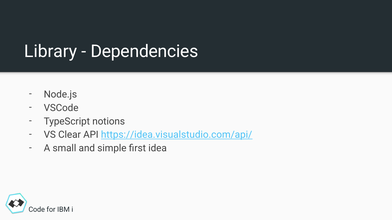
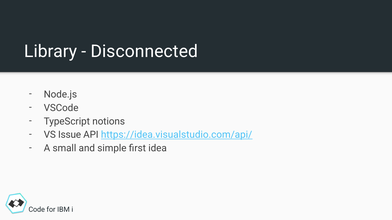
Dependencies: Dependencies -> Disconnected
Clear: Clear -> Issue
